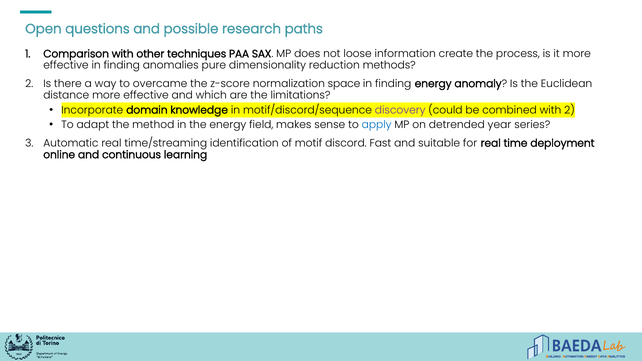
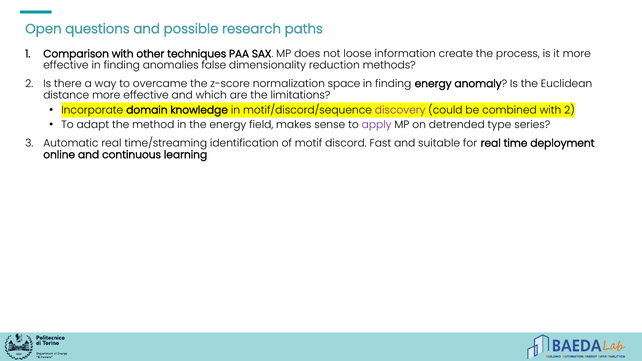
pure: pure -> false
apply colour: blue -> purple
year: year -> type
